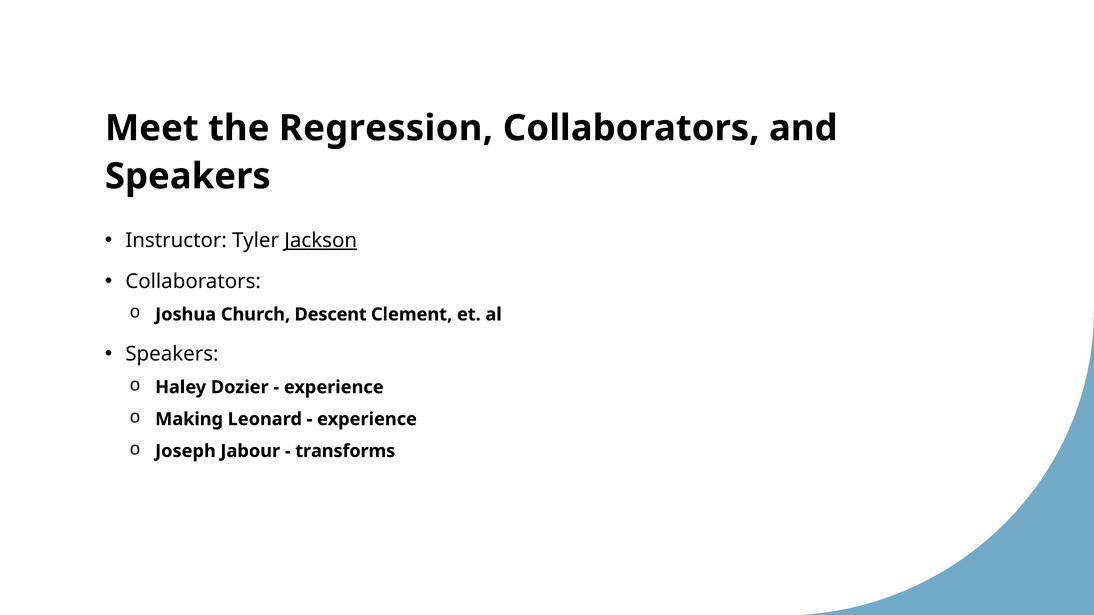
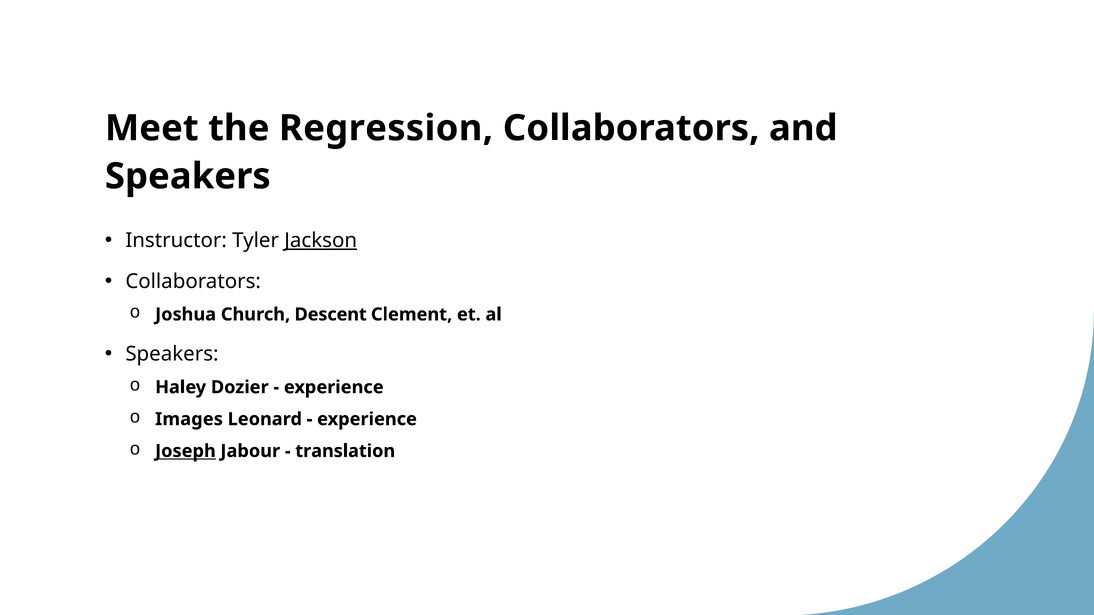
Making: Making -> Images
Joseph underline: none -> present
transforms: transforms -> translation
